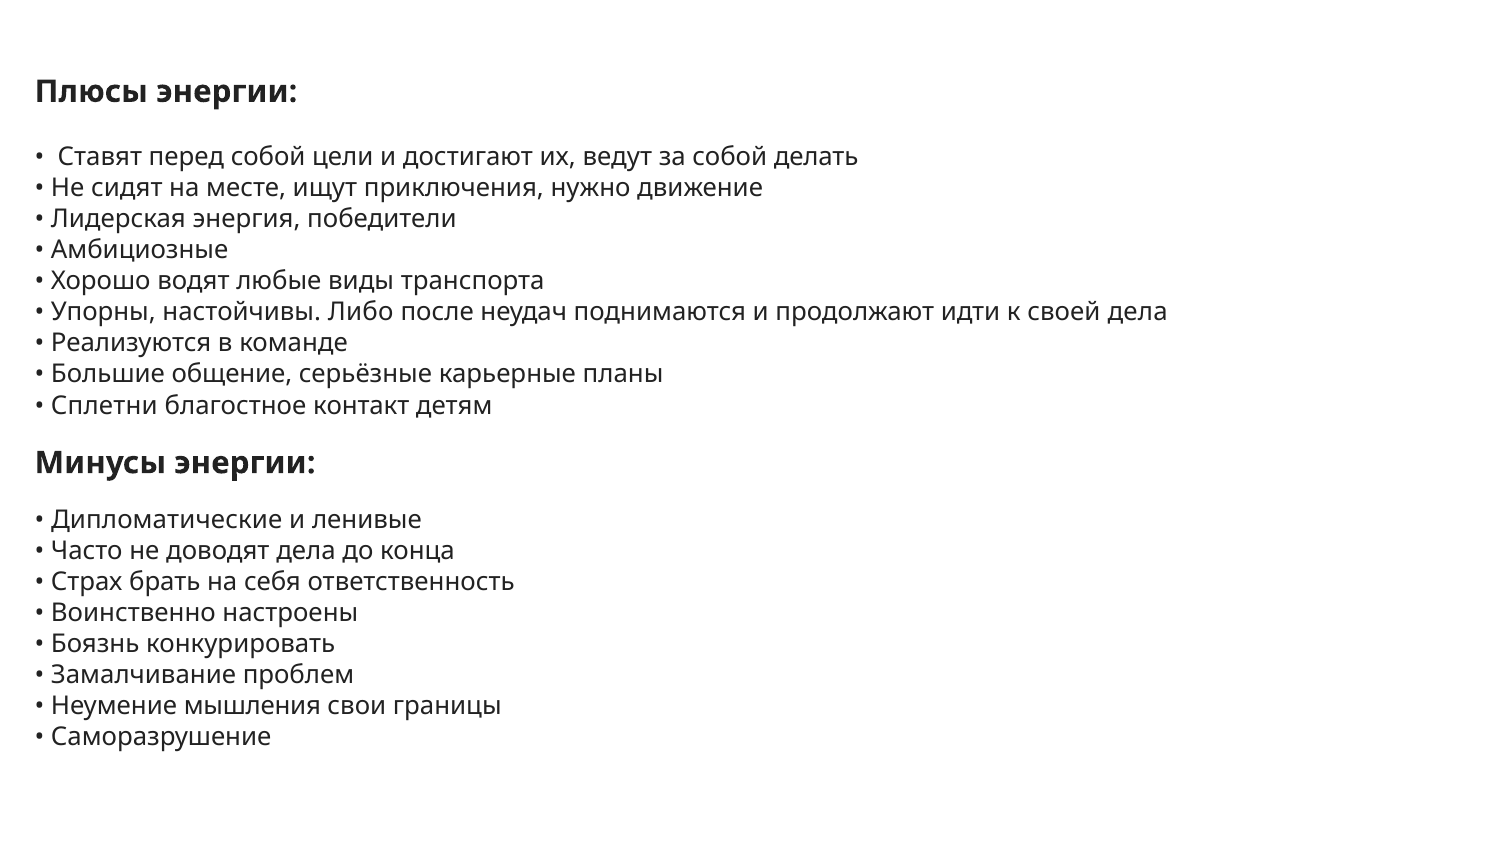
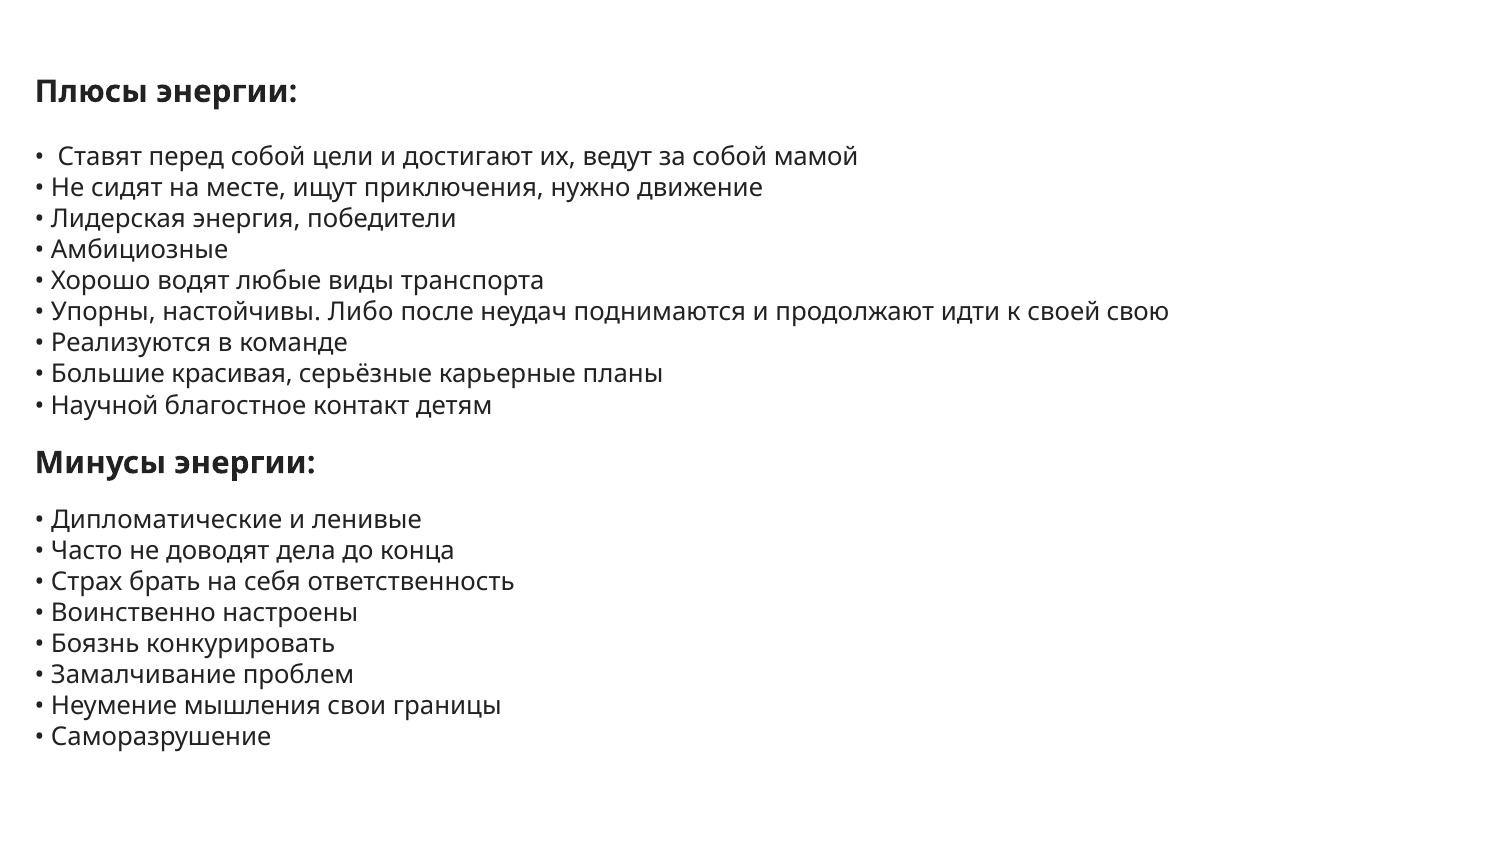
делать: делать -> мамой
своей дела: дела -> свою
общение: общение -> красивая
Сплетни: Сплетни -> Научной
